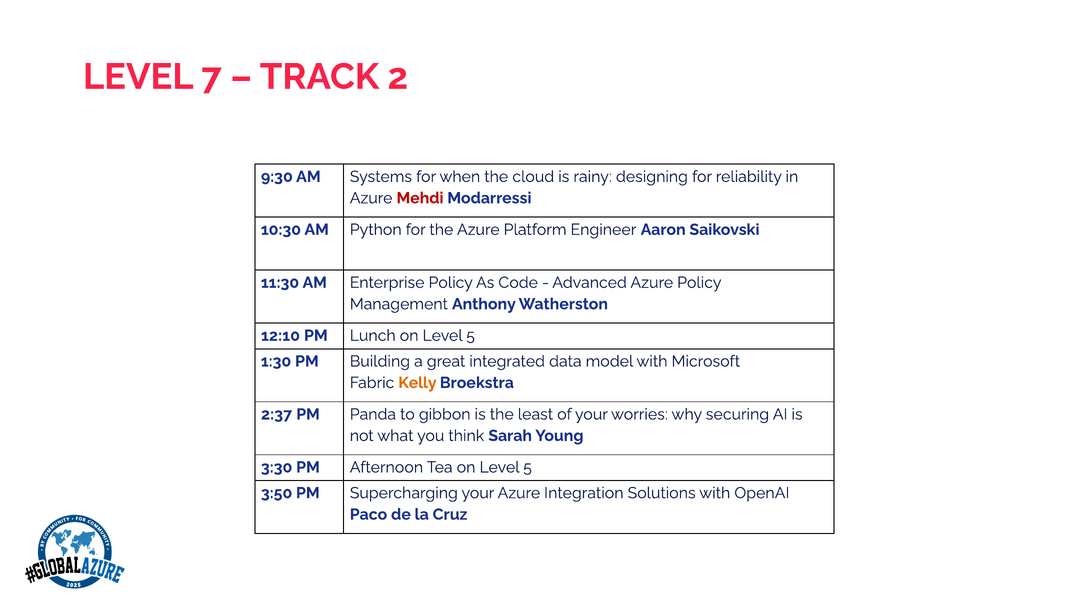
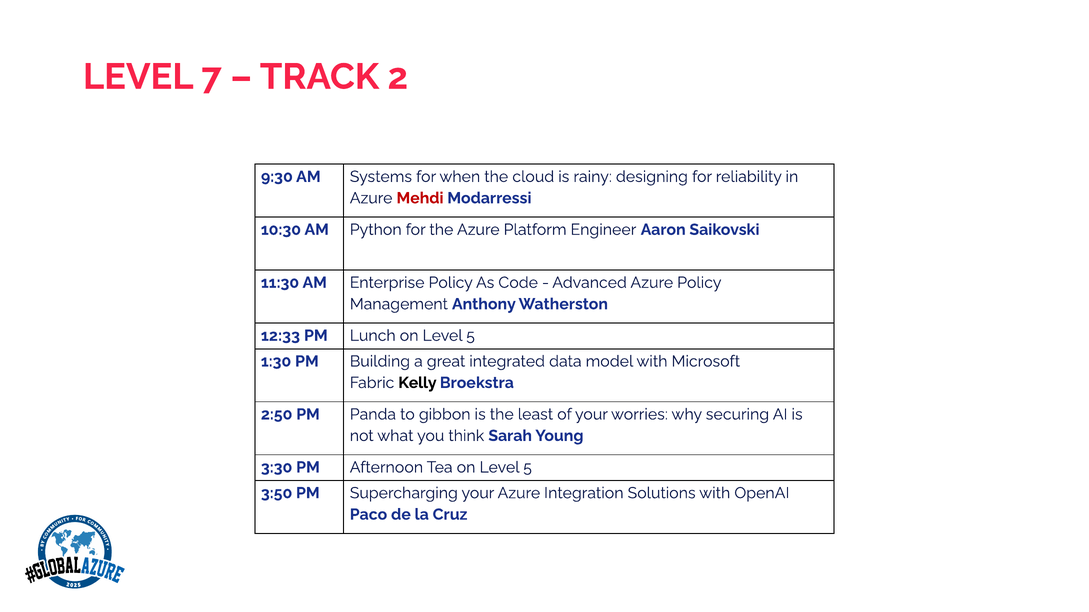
12:10: 12:10 -> 12:33
Kelly colour: orange -> black
2:37: 2:37 -> 2:50
